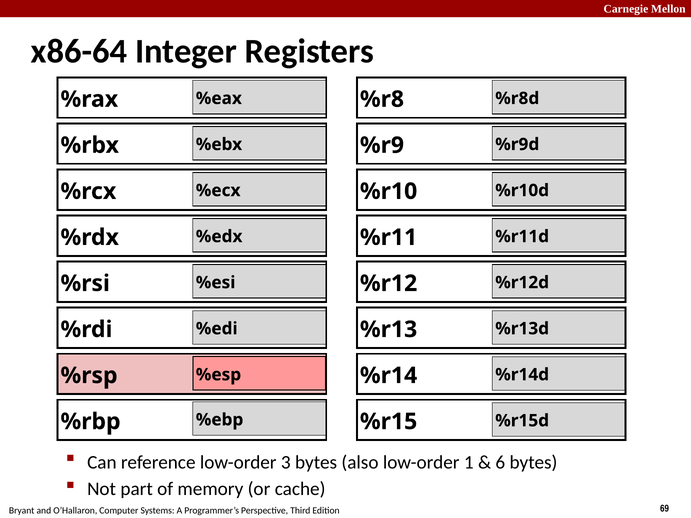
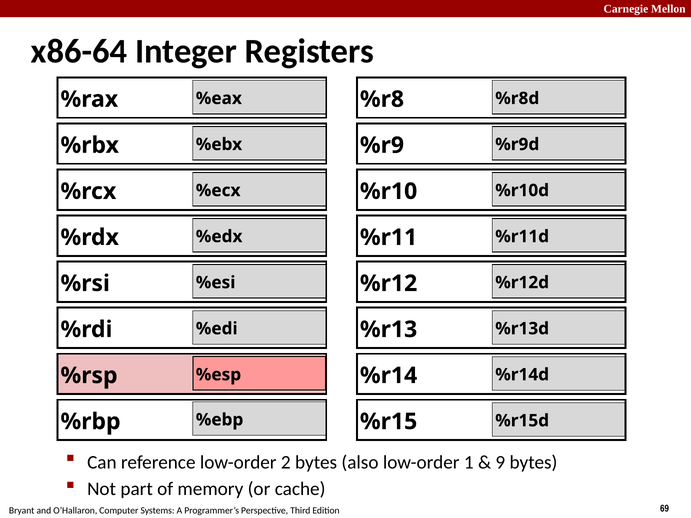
3: 3 -> 2
6: 6 -> 9
